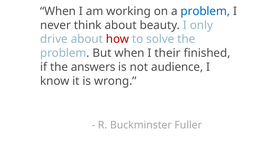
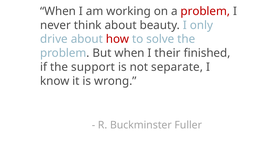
problem at (205, 11) colour: blue -> red
answers: answers -> support
audience: audience -> separate
